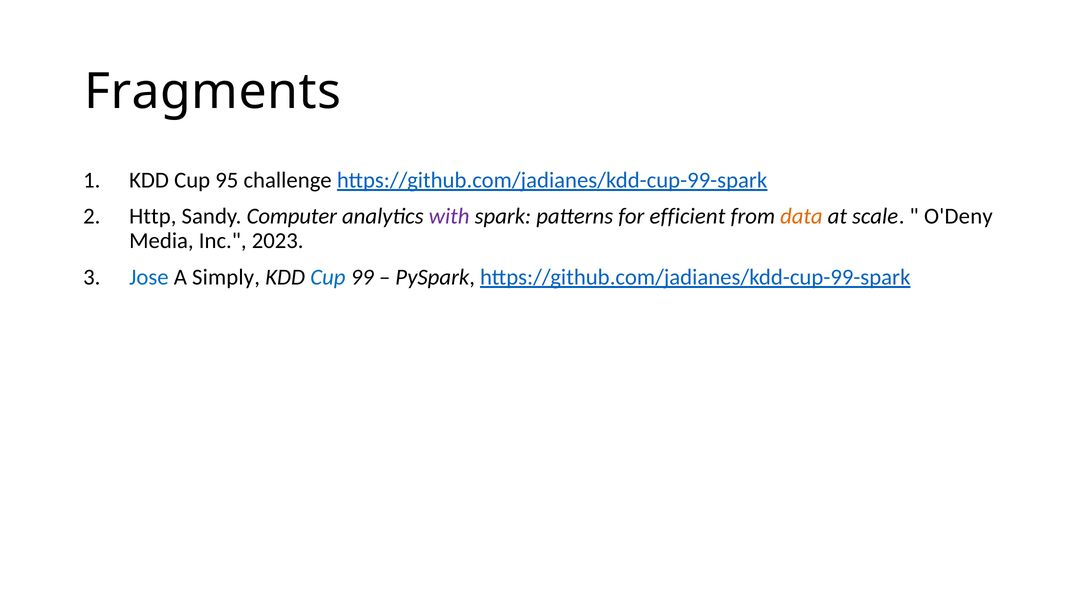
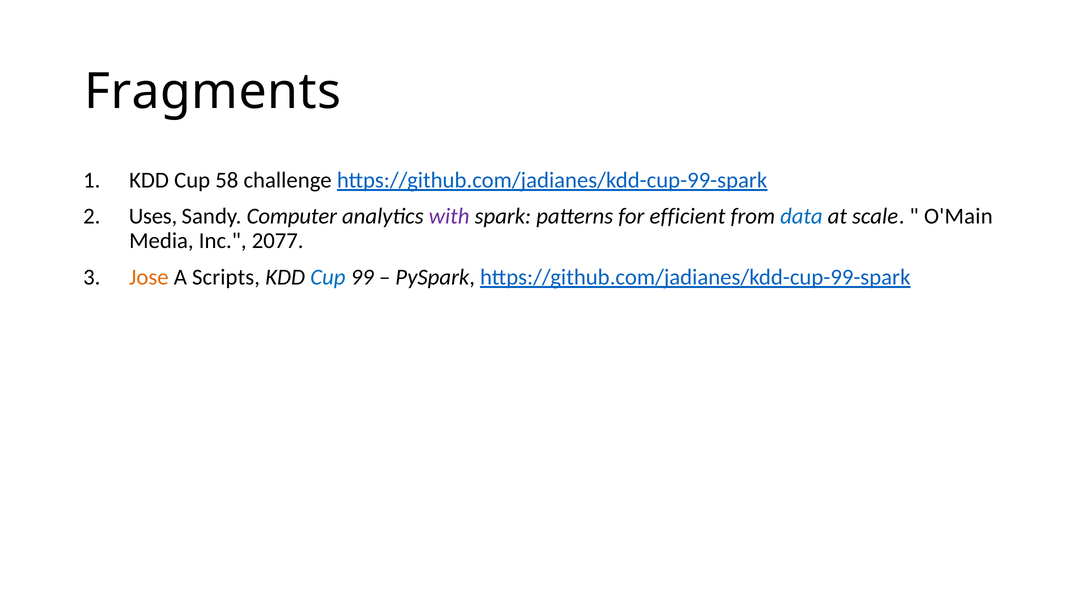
95: 95 -> 58
Http: Http -> Uses
data colour: orange -> blue
O'Deny: O'Deny -> O'Main
2023: 2023 -> 2077
Jose colour: blue -> orange
Simply: Simply -> Scripts
